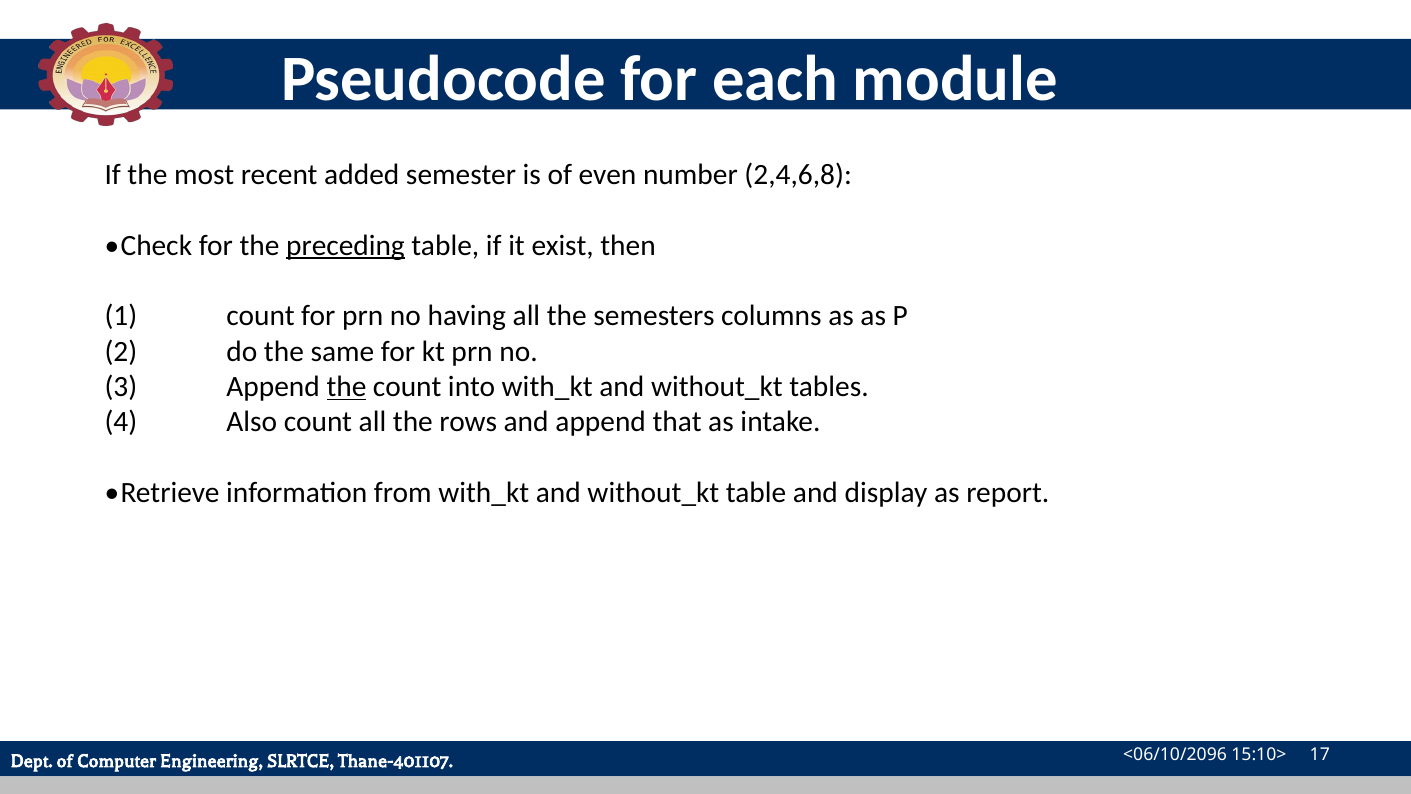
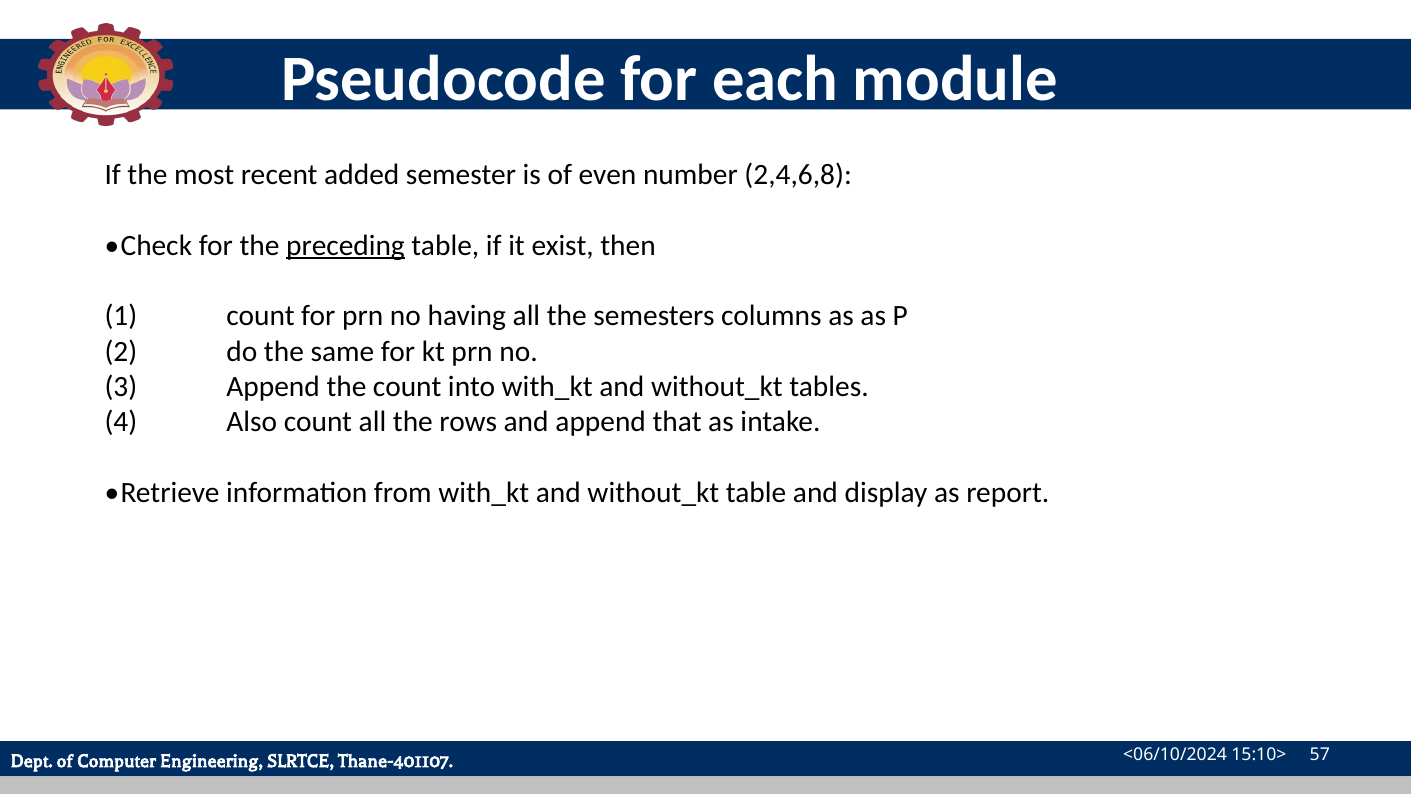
the at (346, 387) underline: present -> none
<06/10/2096: <06/10/2096 -> <06/10/2024
17: 17 -> 57
